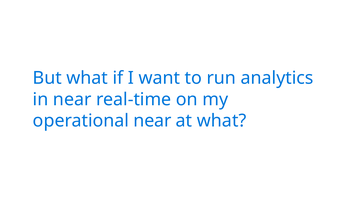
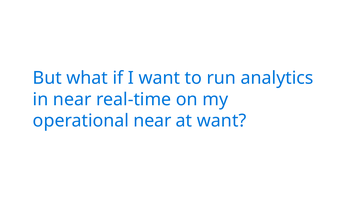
at what: what -> want
